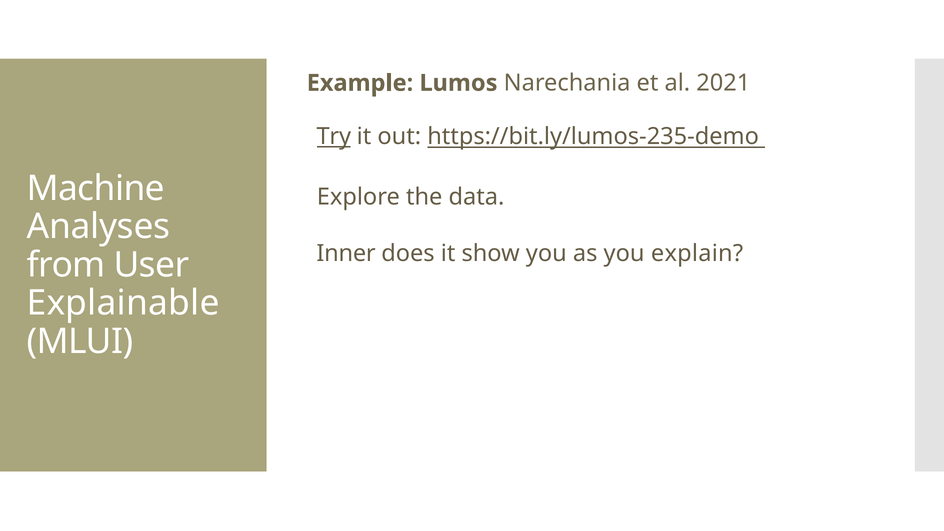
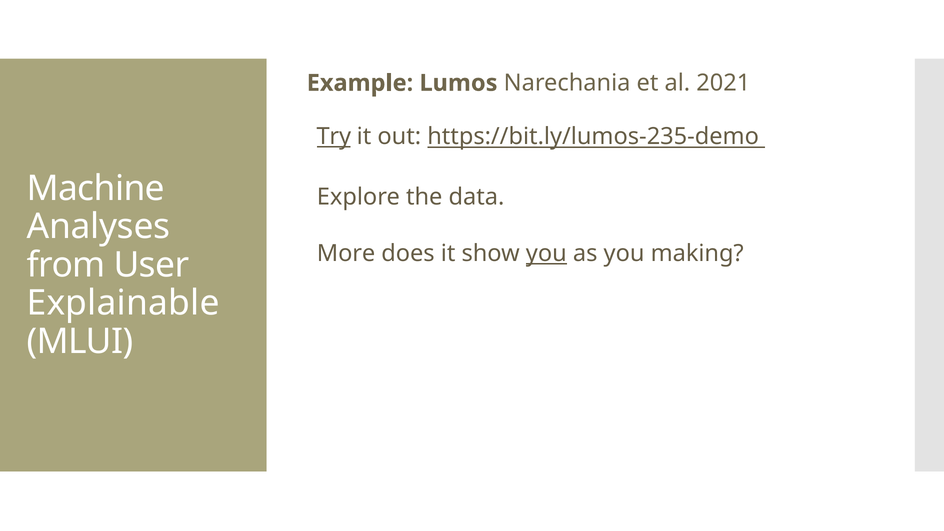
Inner: Inner -> More
you at (546, 254) underline: none -> present
explain: explain -> making
